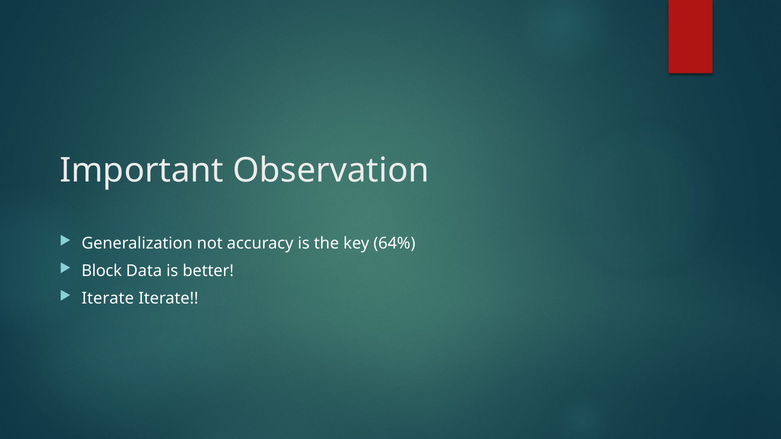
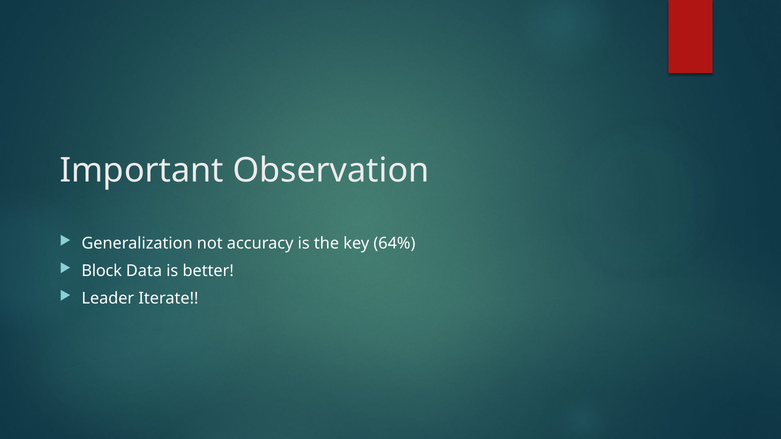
Iterate at (108, 299): Iterate -> Leader
